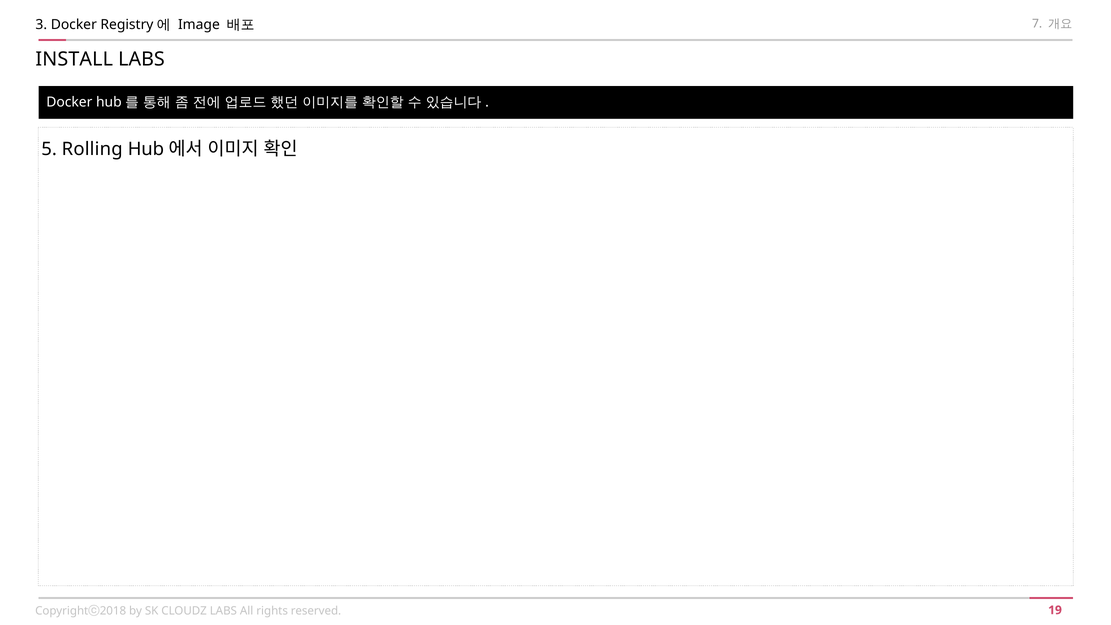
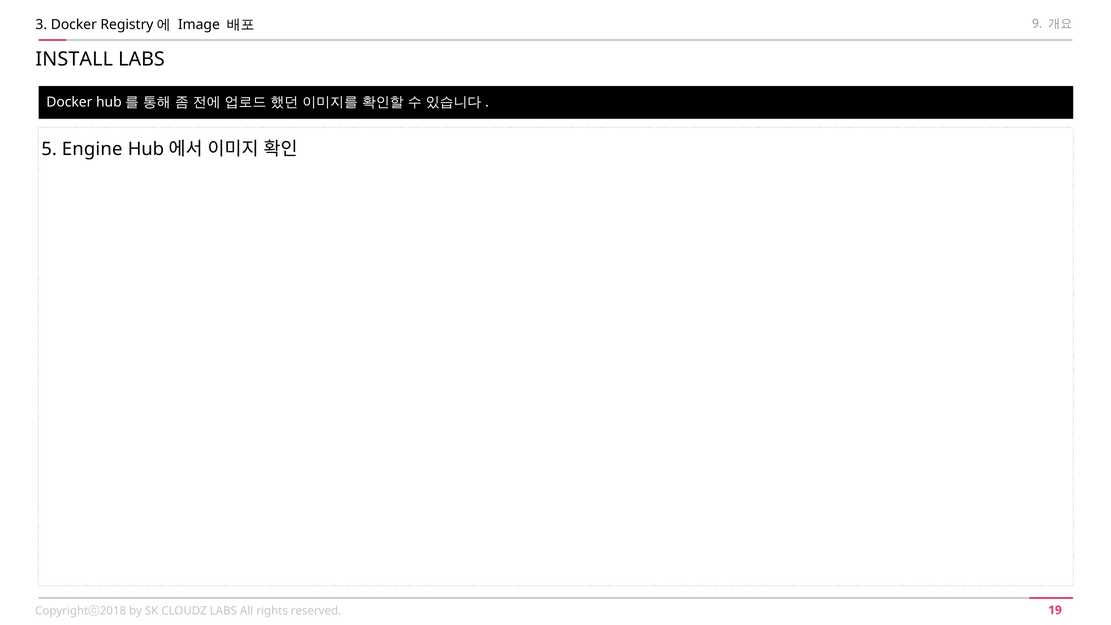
7: 7 -> 9
Rolling: Rolling -> Engine
